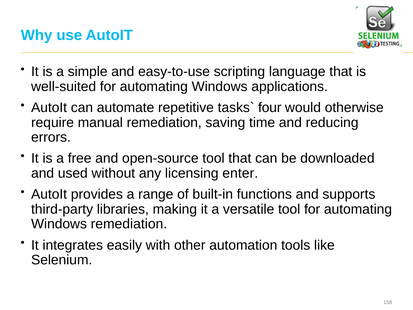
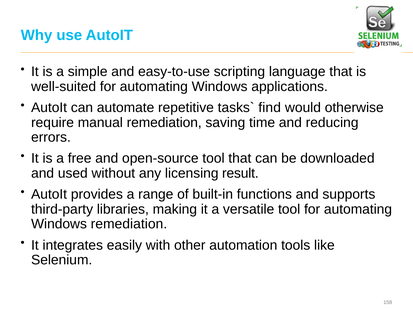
four: four -> find
enter: enter -> result
